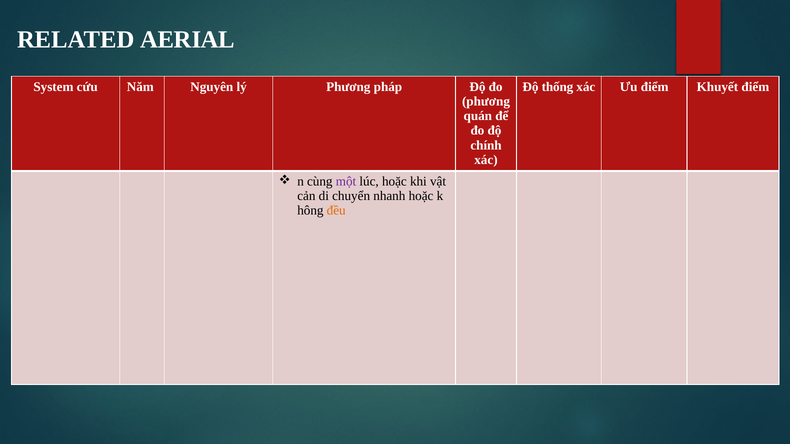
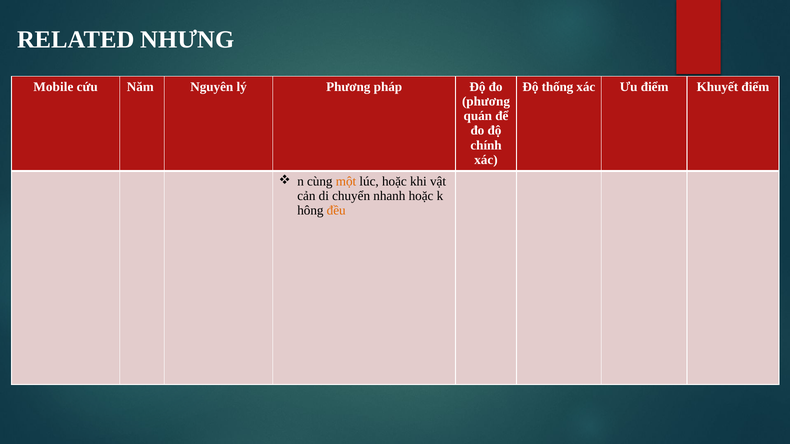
AERIAL: AERIAL -> NHƯNG
System: System -> Mobile
một colour: purple -> orange
